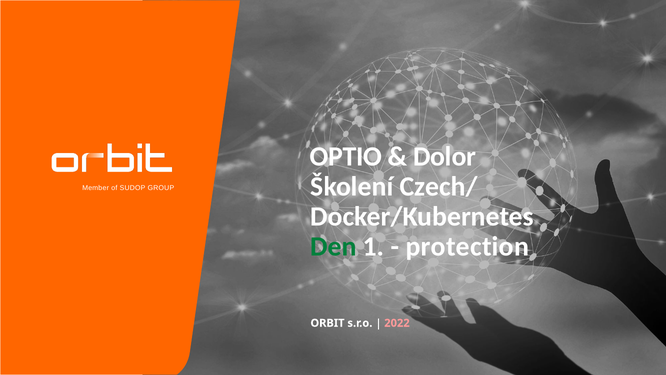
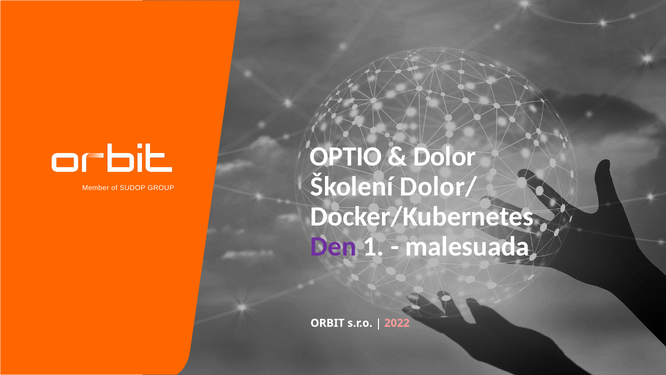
Czech/: Czech/ -> Dolor/
Den colour: green -> purple
protection: protection -> malesuada
